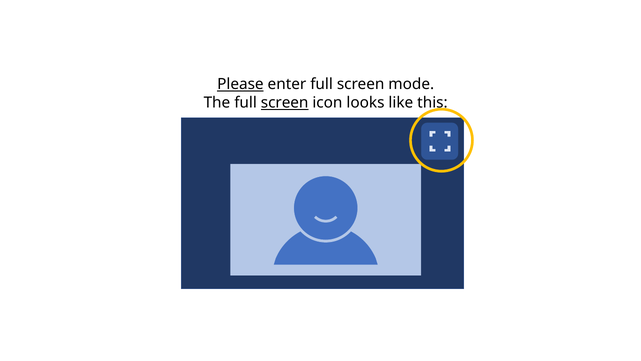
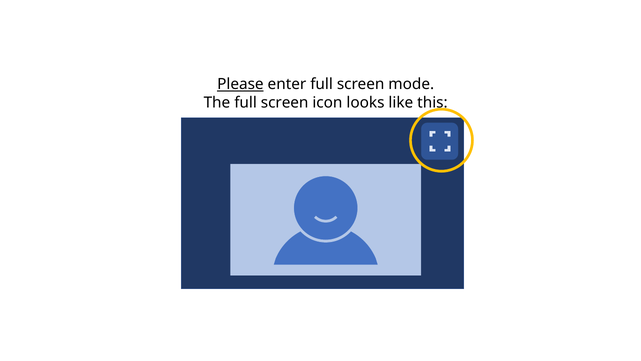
screen at (285, 103) underline: present -> none
